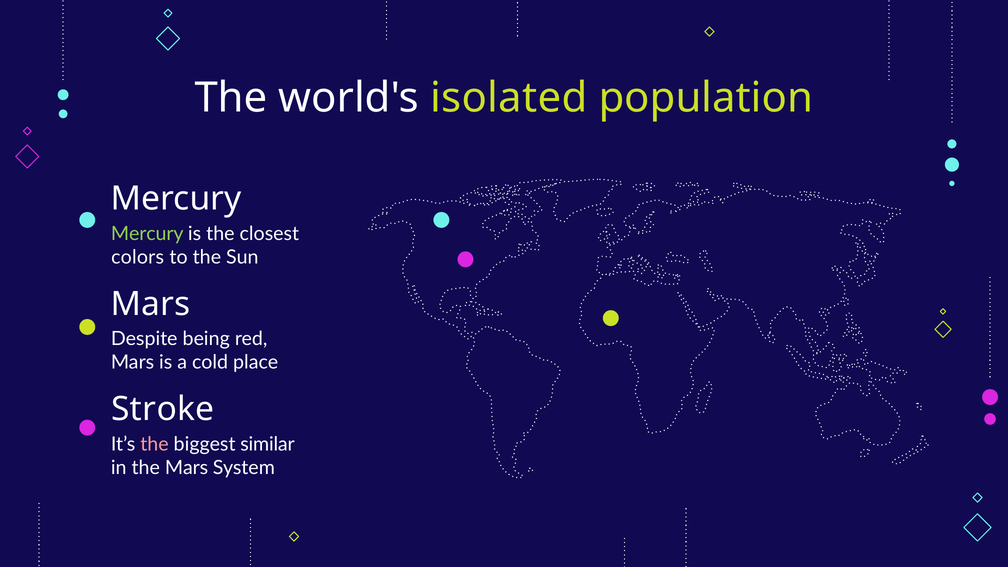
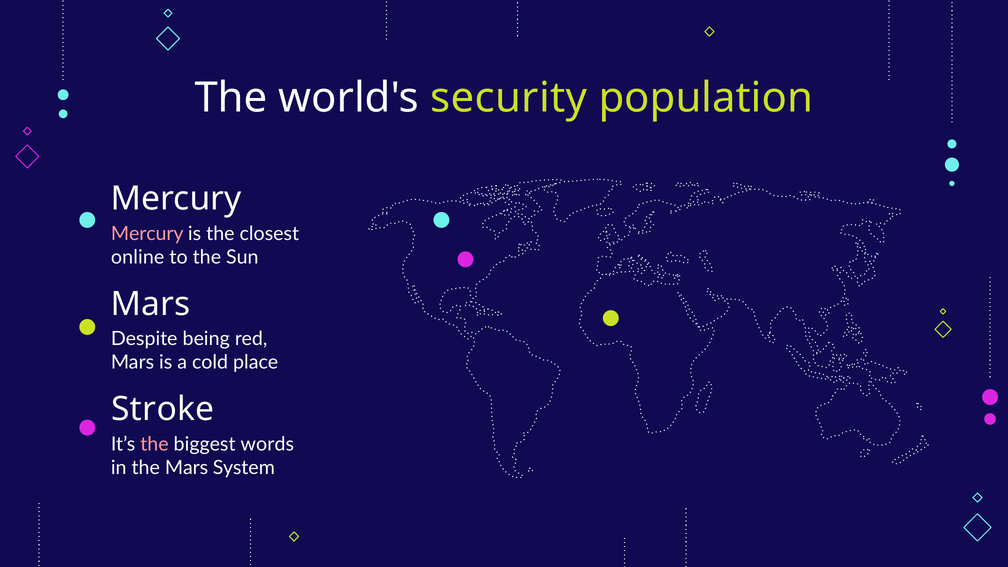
isolated: isolated -> security
Mercury at (147, 234) colour: light green -> pink
colors: colors -> online
similar: similar -> words
